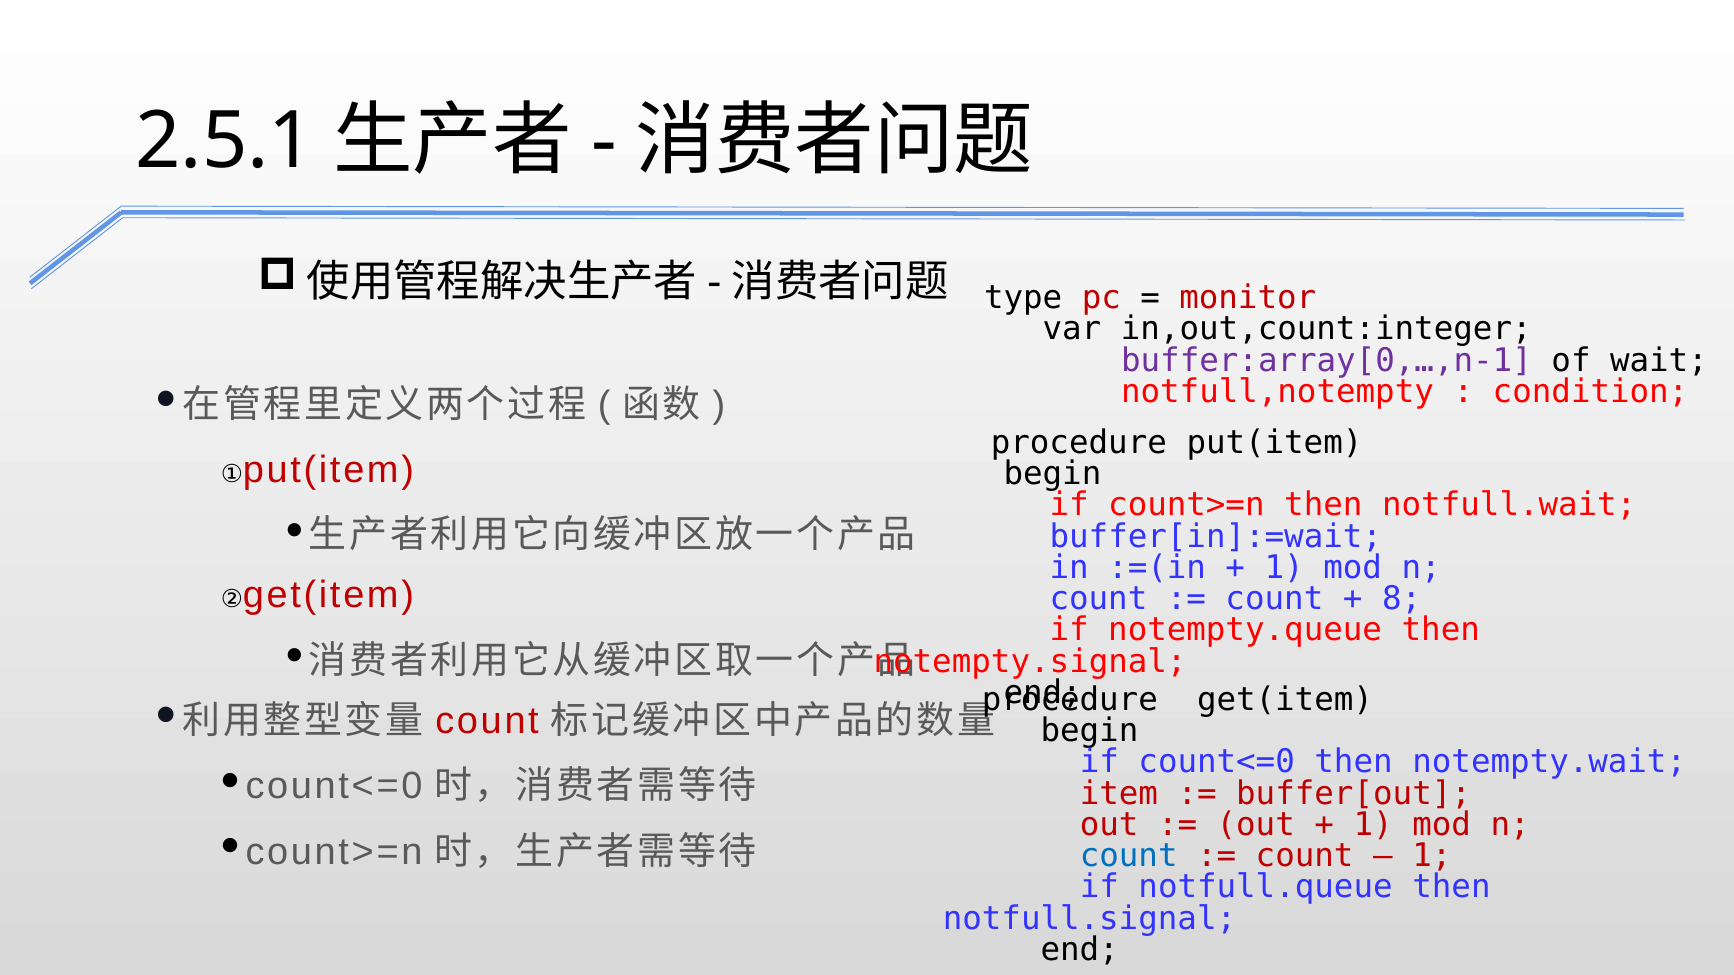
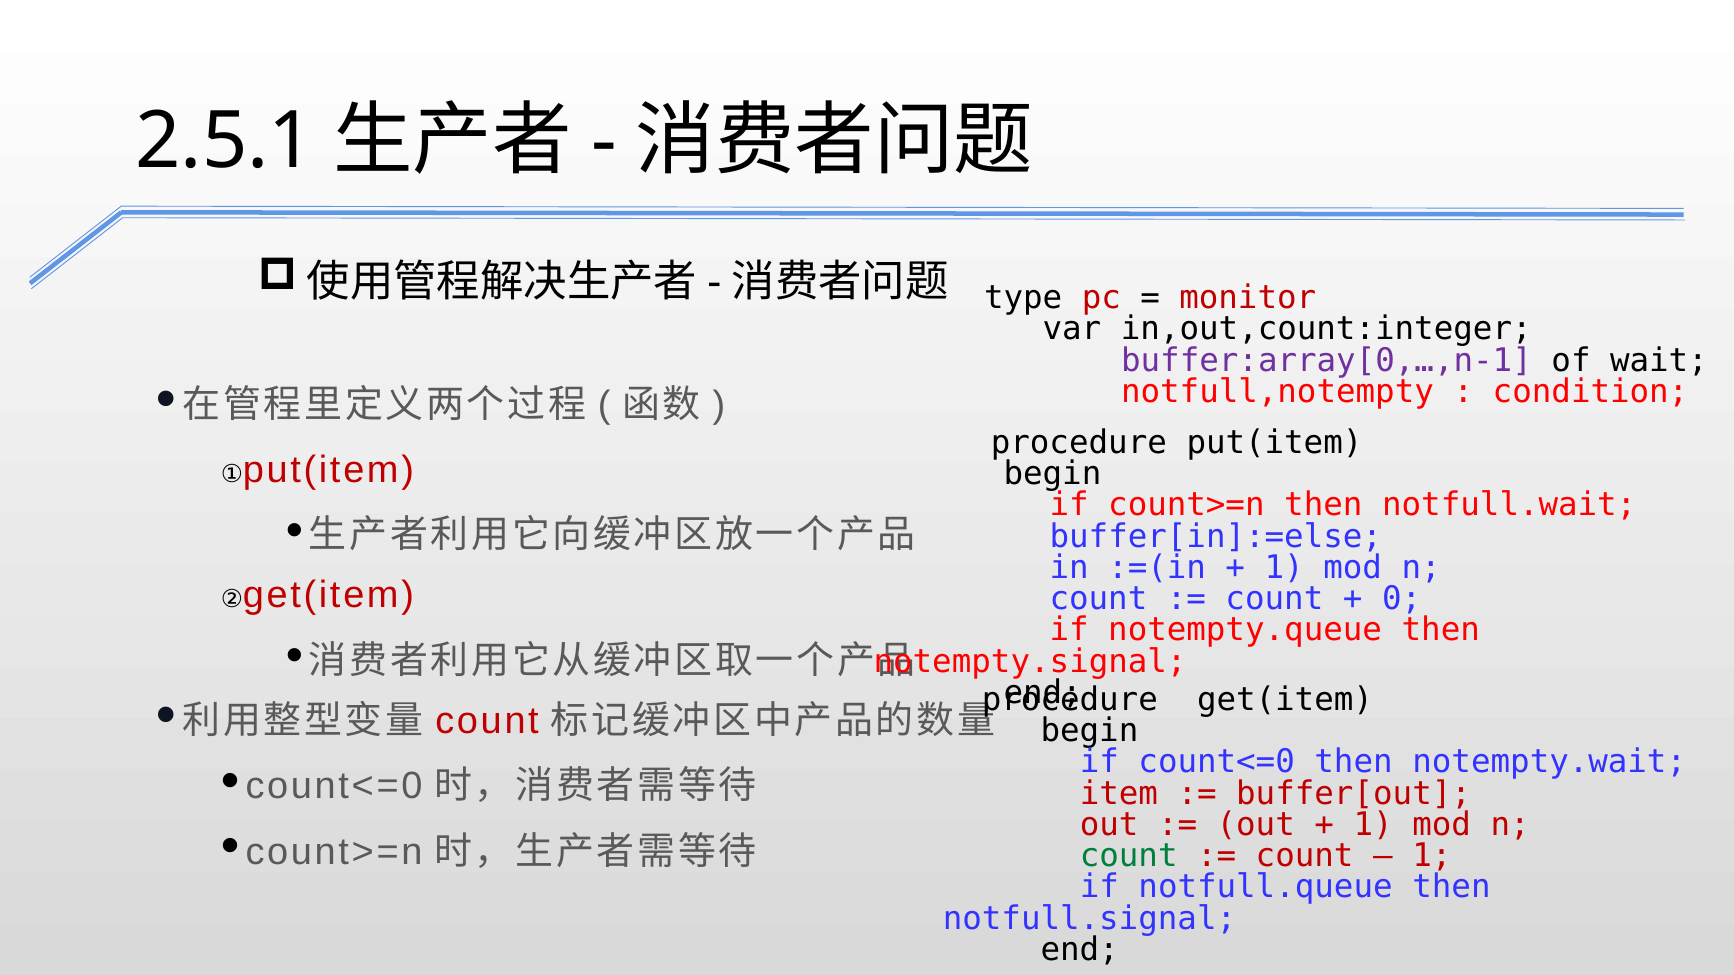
buffer[in]:=wait: buffer[in]:=wait -> buffer[in]:=else
8: 8 -> 0
count at (1129, 856) colour: blue -> green
